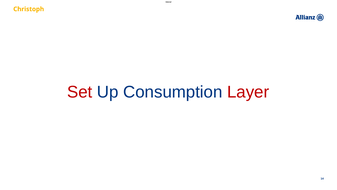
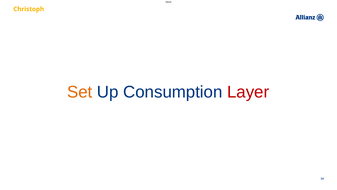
Set colour: red -> orange
